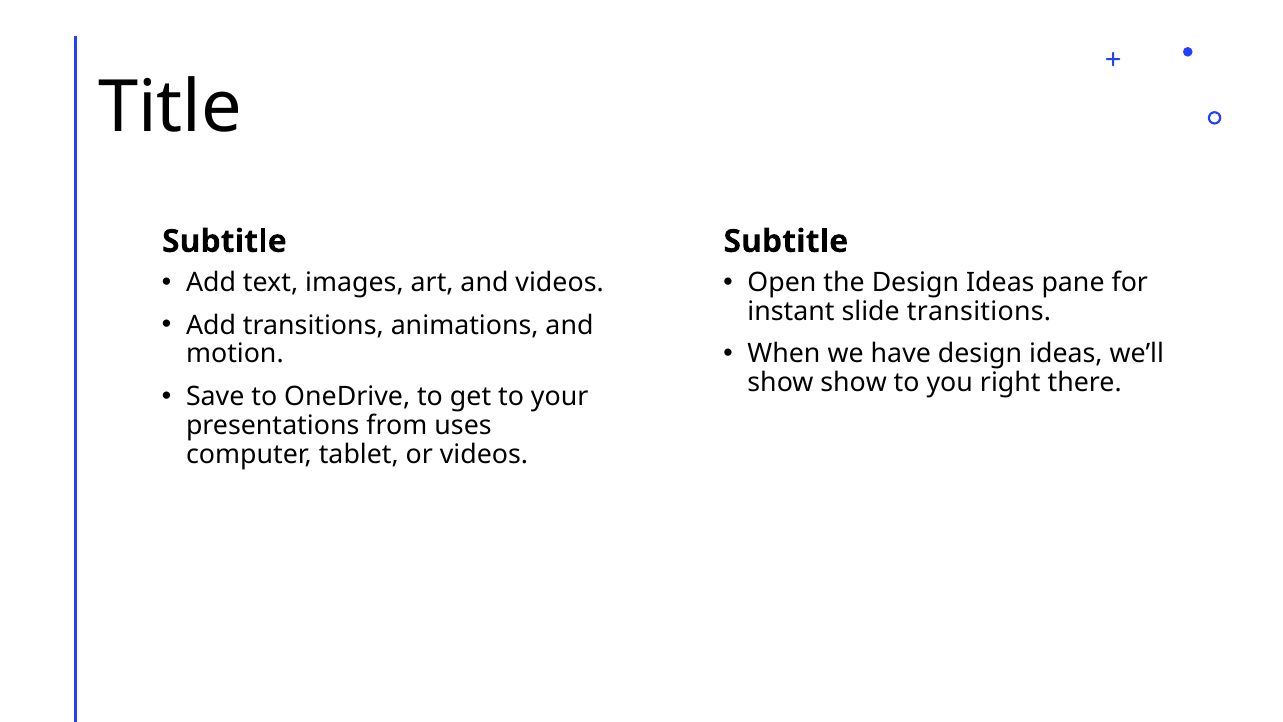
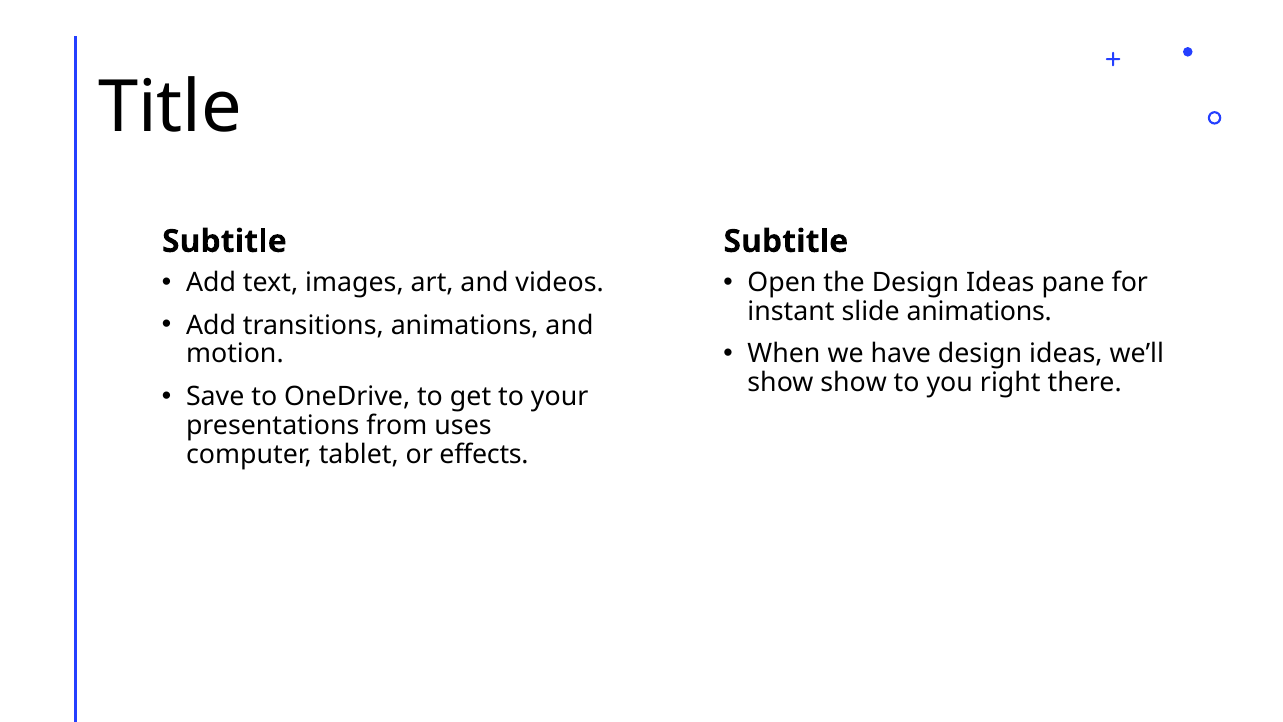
slide transitions: transitions -> animations
or videos: videos -> effects
